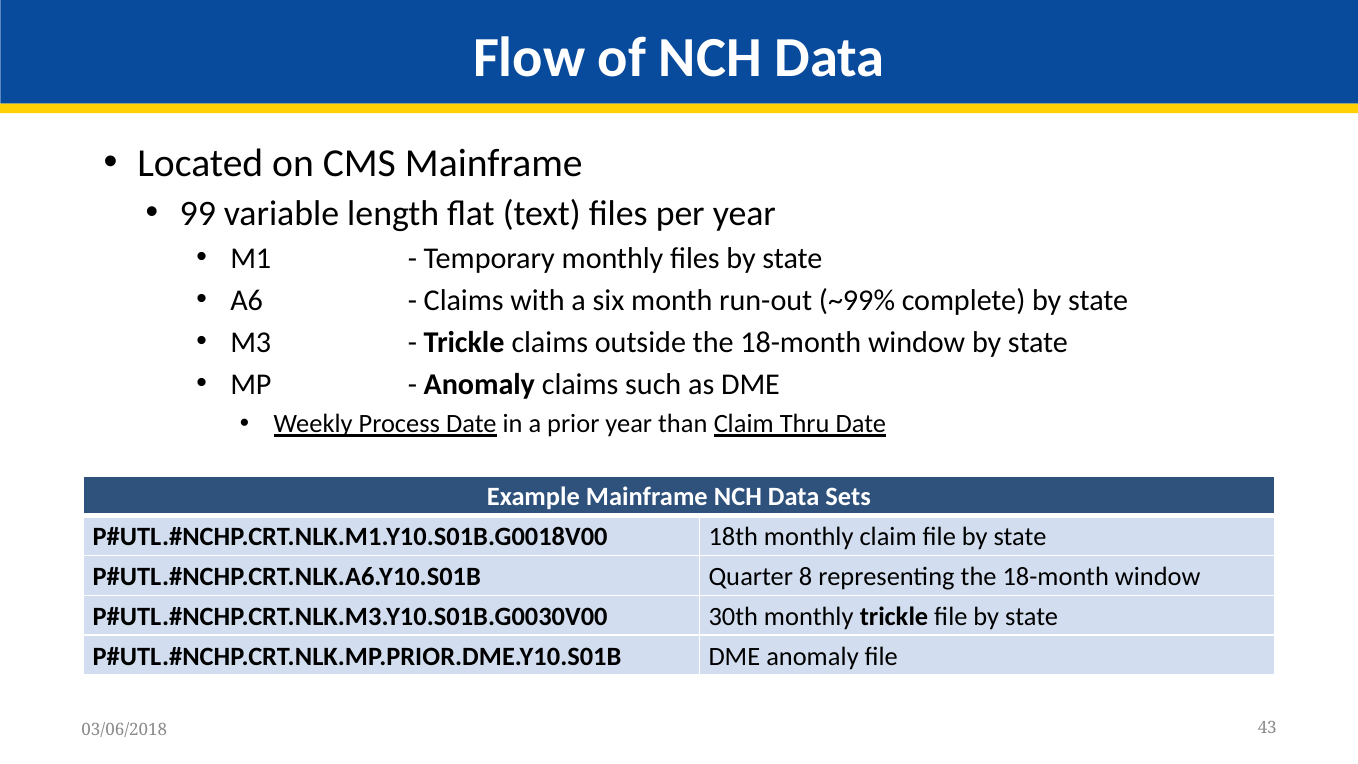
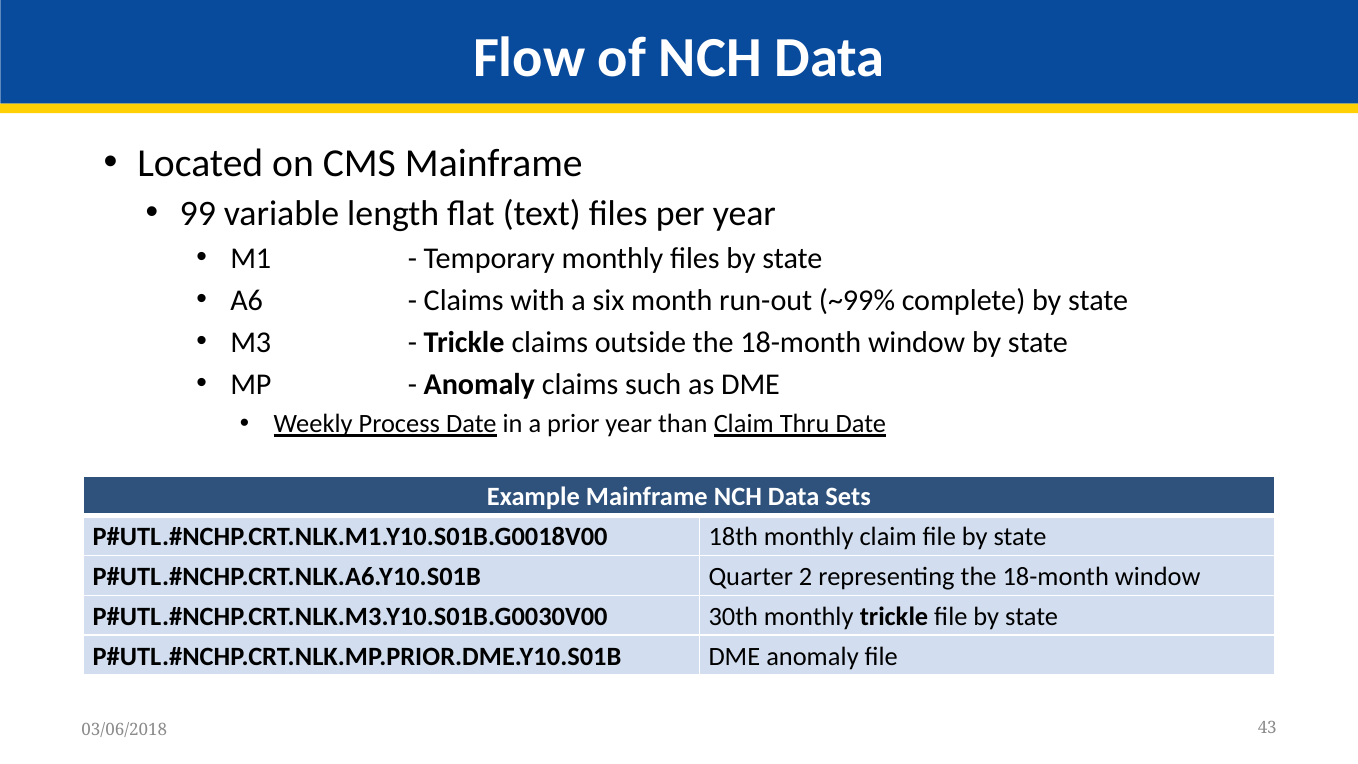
8: 8 -> 2
